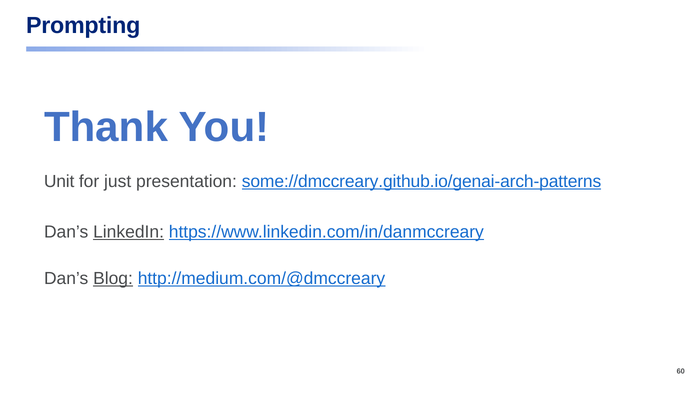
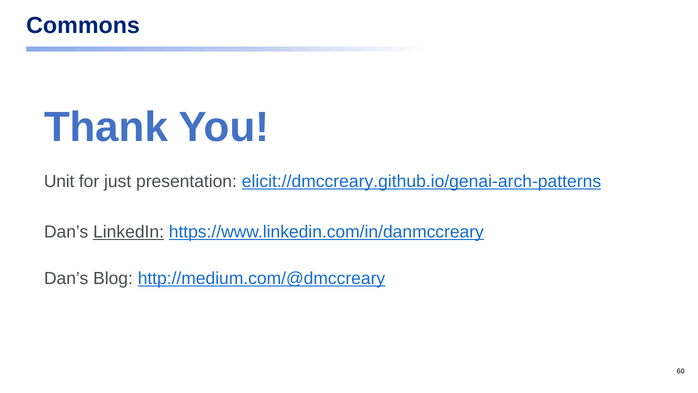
Prompting: Prompting -> Commons
some://dmccreary.github.io/genai-arch-patterns: some://dmccreary.github.io/genai-arch-patterns -> elicit://dmccreary.github.io/genai-arch-patterns
Blog underline: present -> none
